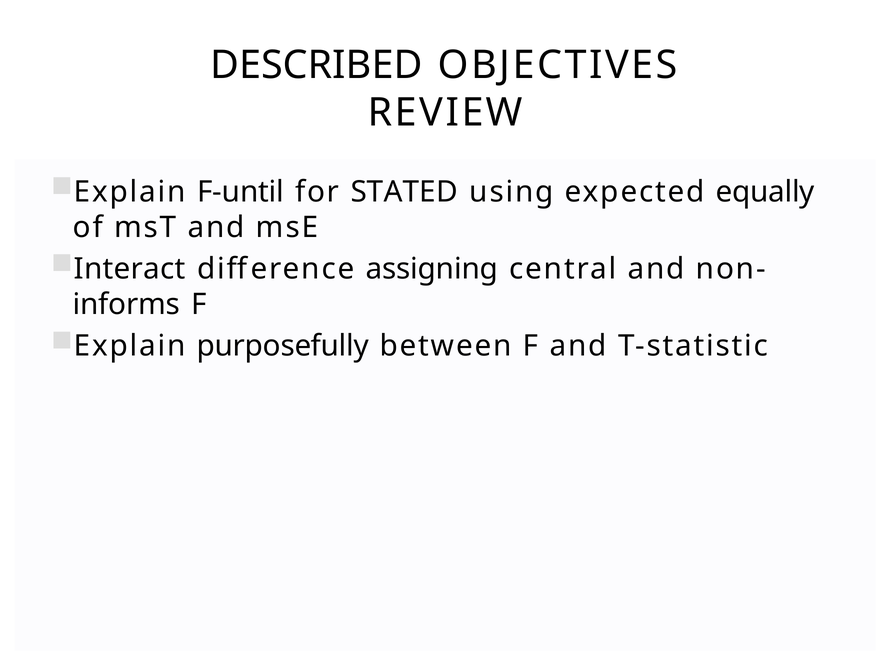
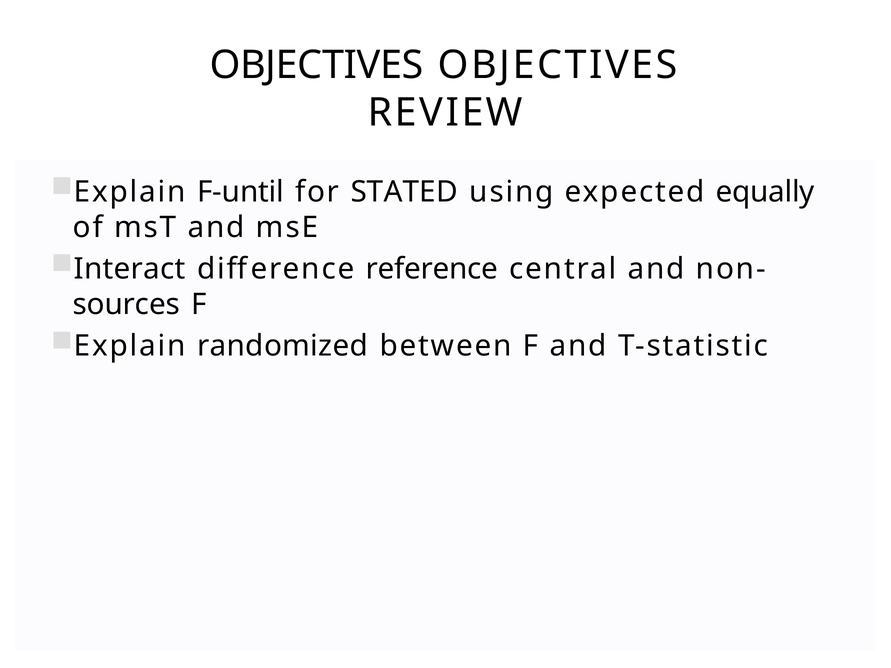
DESCRIBED at (316, 65): DESCRIBED -> OBJECTIVES
assigning: assigning -> reference
informs: informs -> sources
purposefully: purposefully -> randomized
